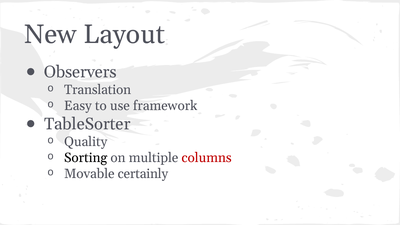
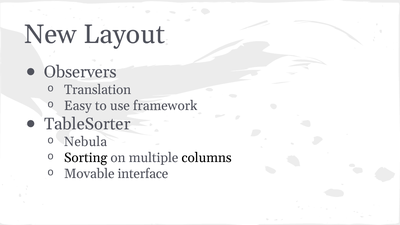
Quality: Quality -> Nebula
columns colour: red -> black
certainly: certainly -> interface
